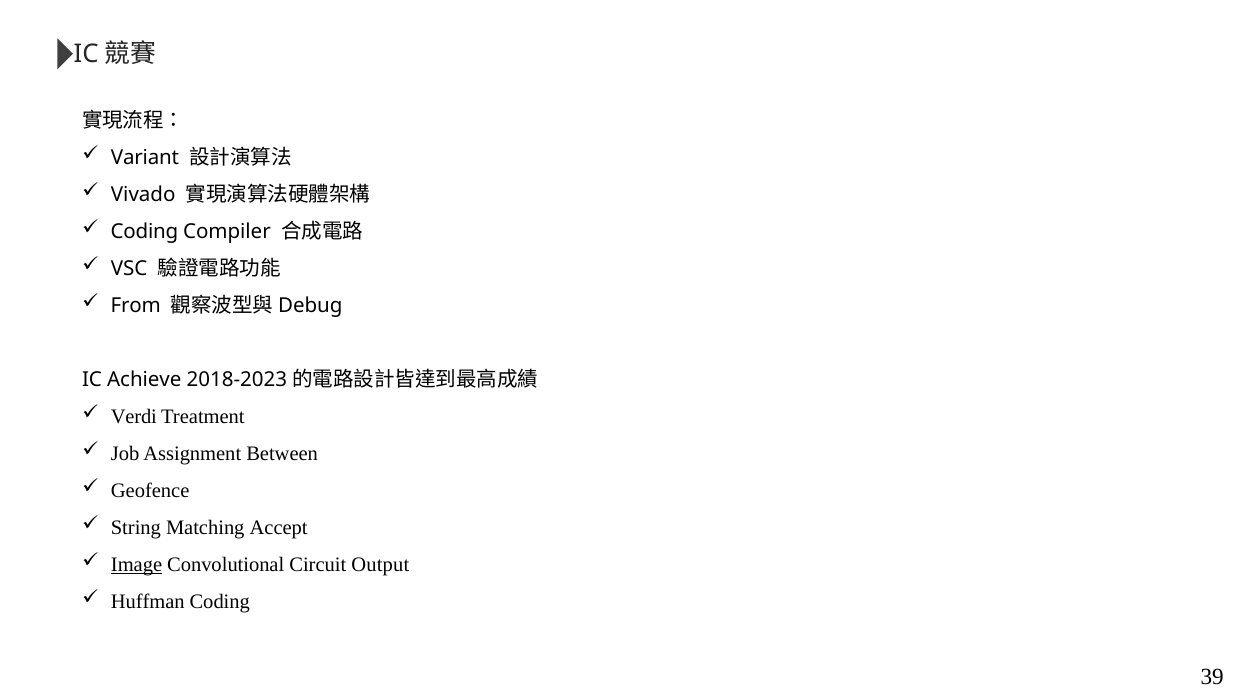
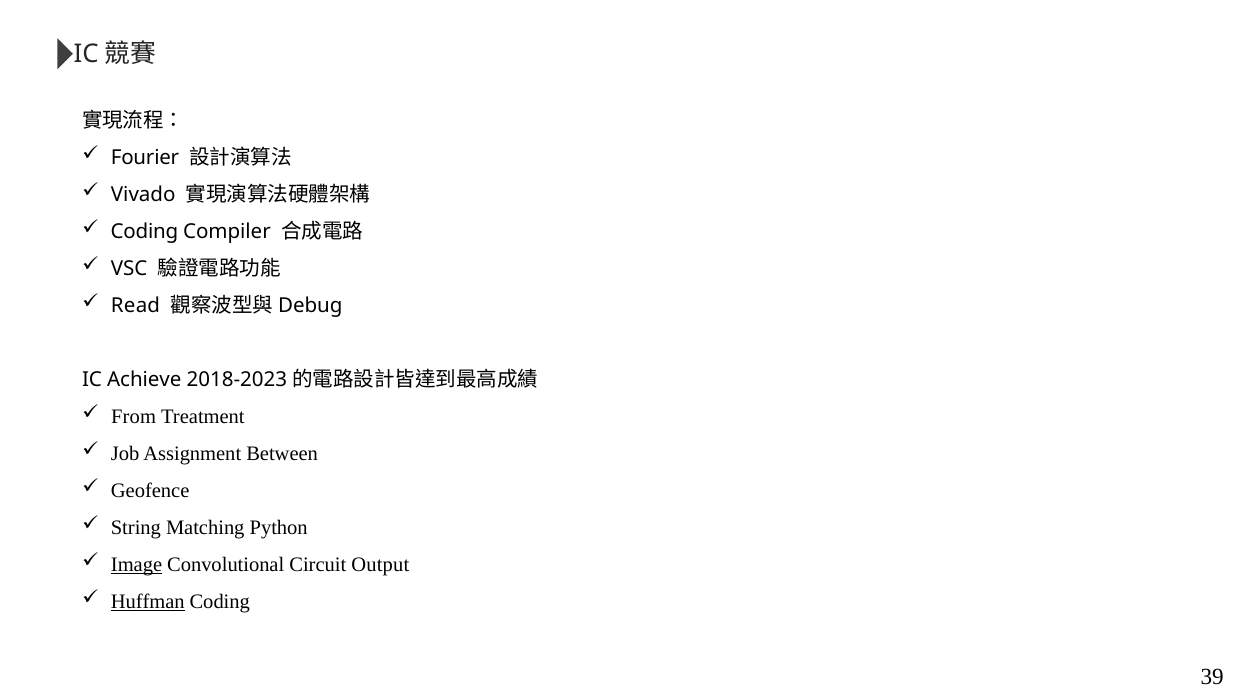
Variant: Variant -> Fourier
From: From -> Read
Verdi: Verdi -> From
Accept: Accept -> Python
Huffman underline: none -> present
